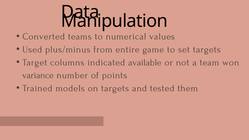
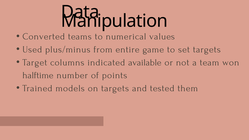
variance: variance -> halftime
